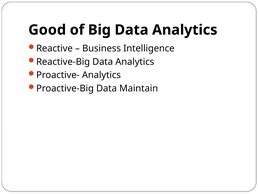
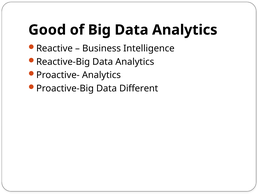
Maintain: Maintain -> Different
